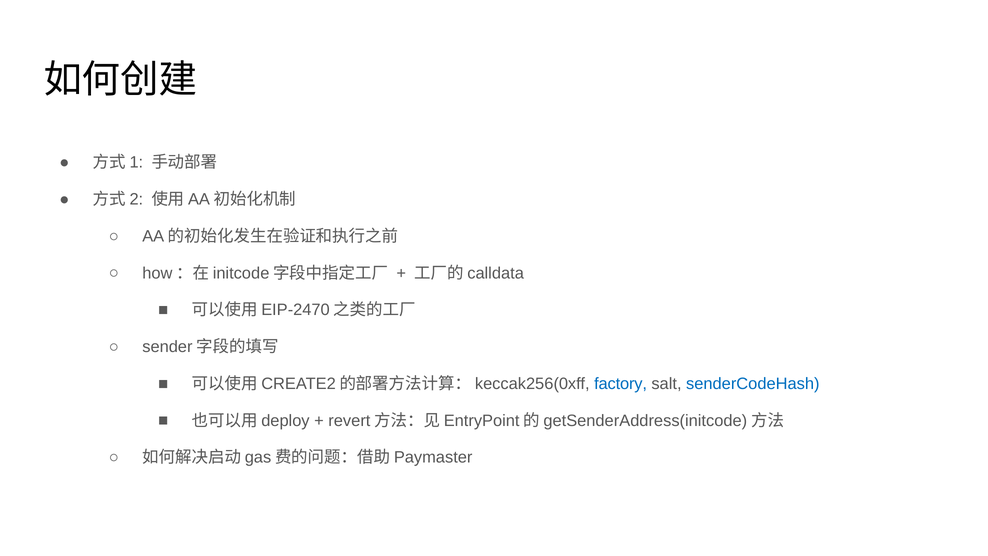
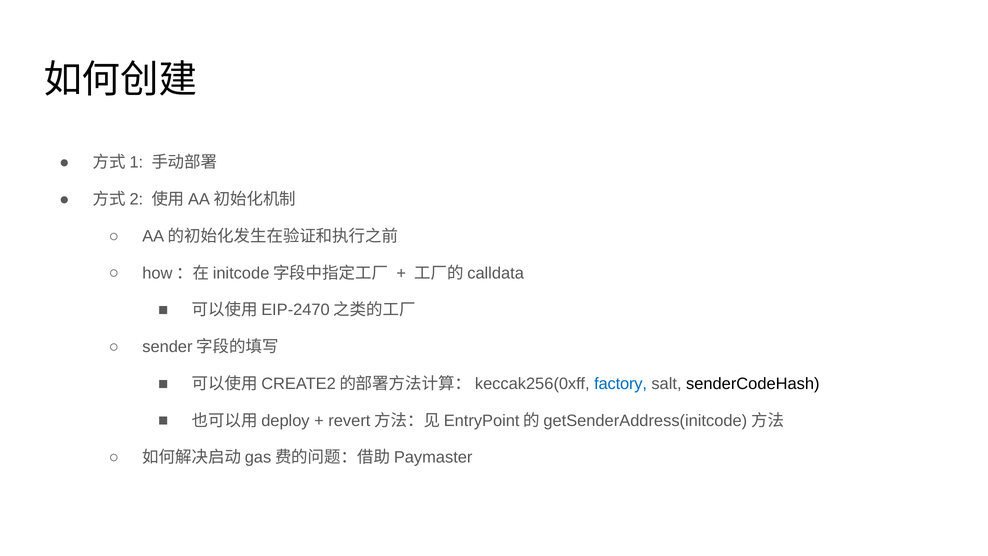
senderCodeHash colour: blue -> black
